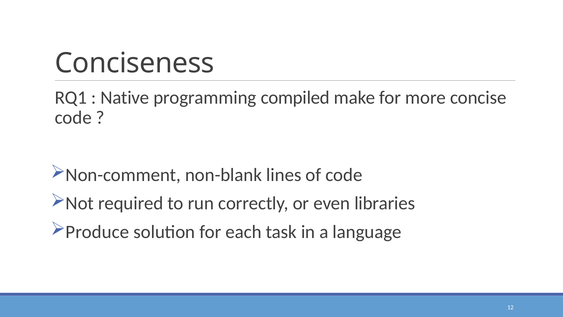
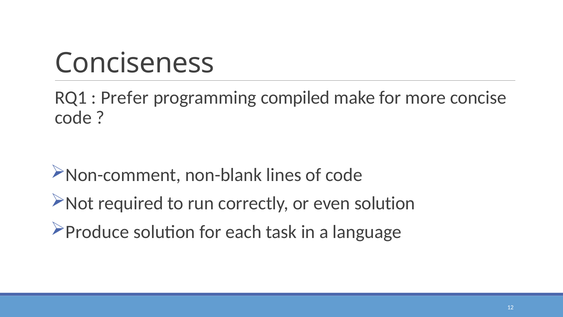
Native: Native -> Prefer
even libraries: libraries -> solution
